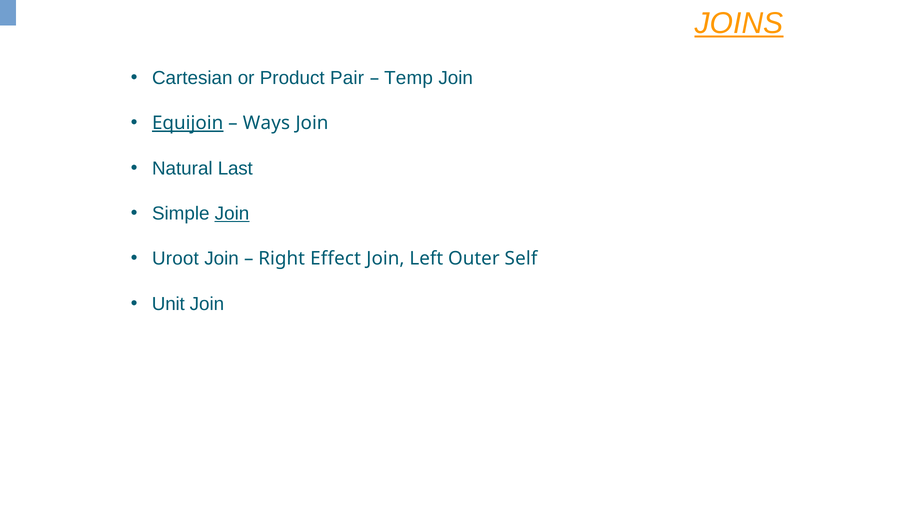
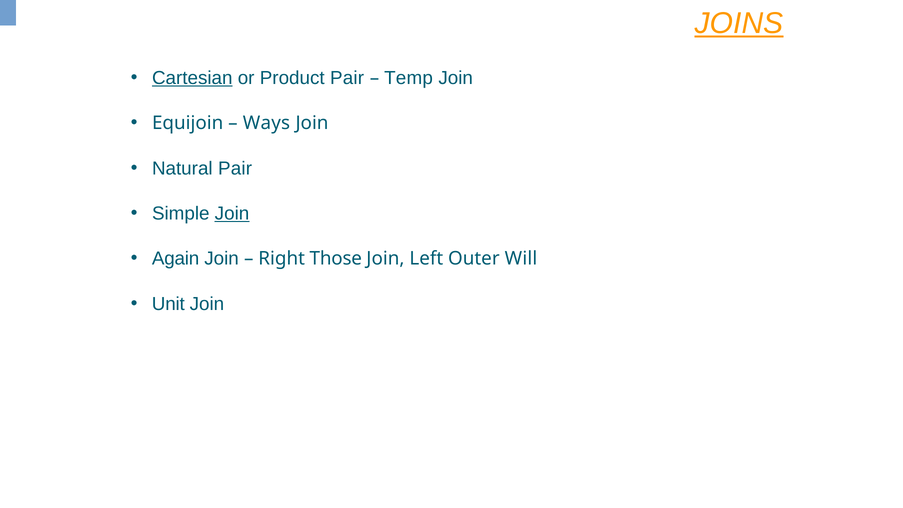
Cartesian underline: none -> present
Equijoin underline: present -> none
Natural Last: Last -> Pair
Uroot: Uroot -> Again
Effect: Effect -> Those
Self: Self -> Will
